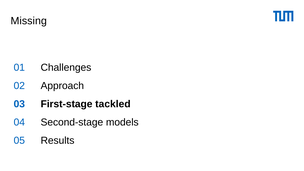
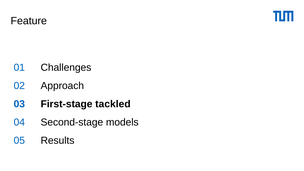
Missing: Missing -> Feature
